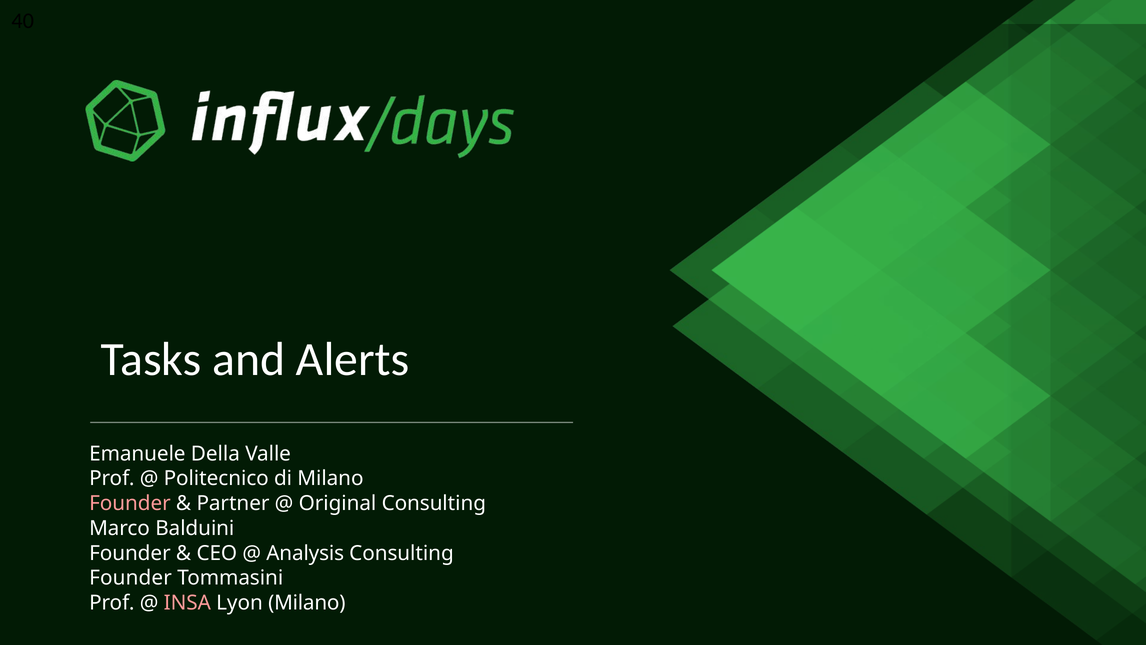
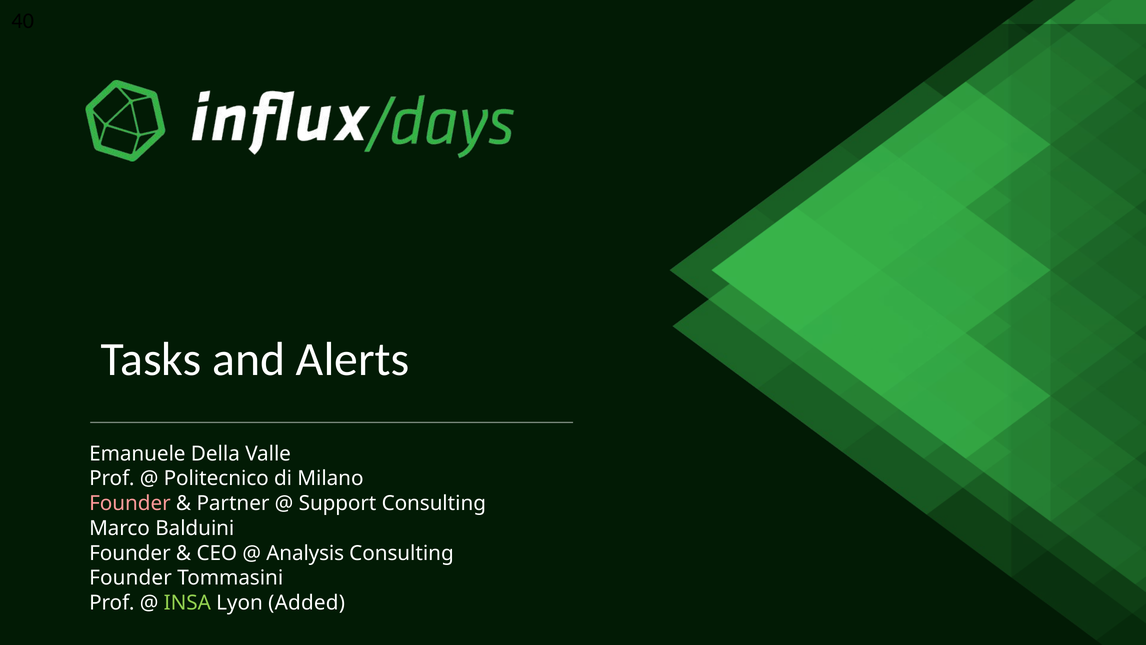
Original: Original -> Support
INSA colour: pink -> light green
Lyon Milano: Milano -> Added
